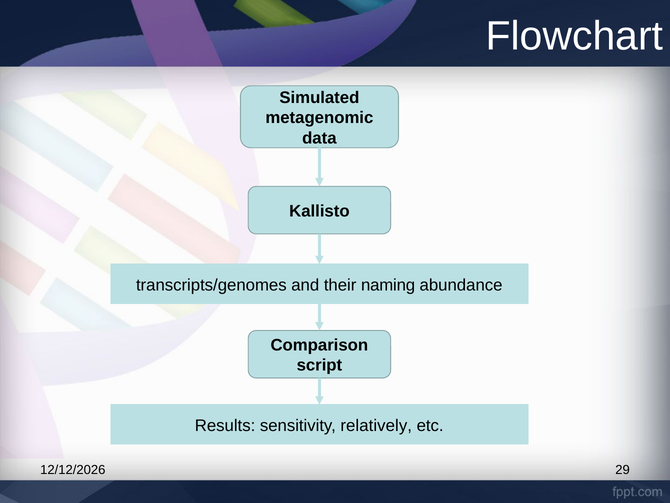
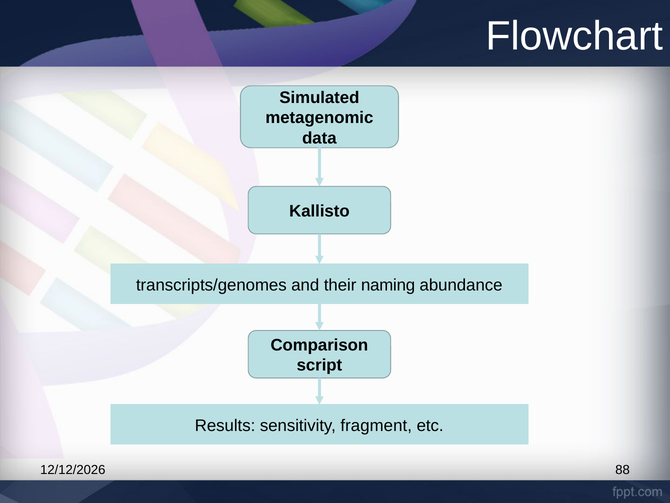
relatively: relatively -> fragment
29: 29 -> 88
